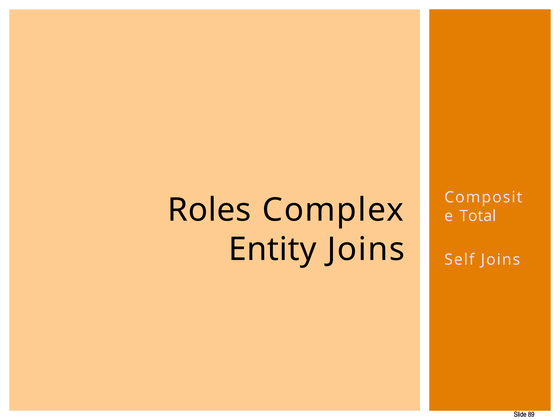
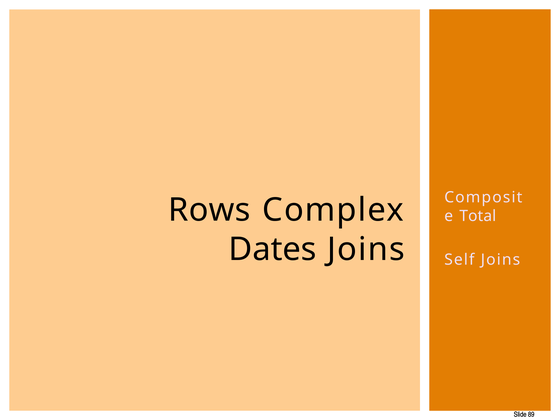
Roles: Roles -> Rows
Entity: Entity -> Dates
